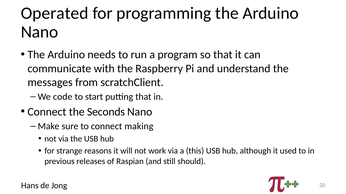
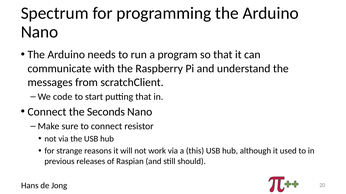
Operated: Operated -> Spectrum
making: making -> resistor
